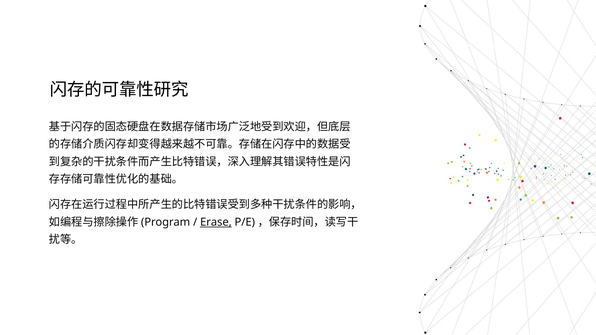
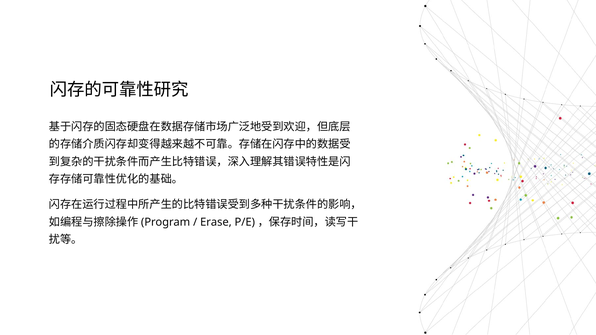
Erase underline: present -> none
